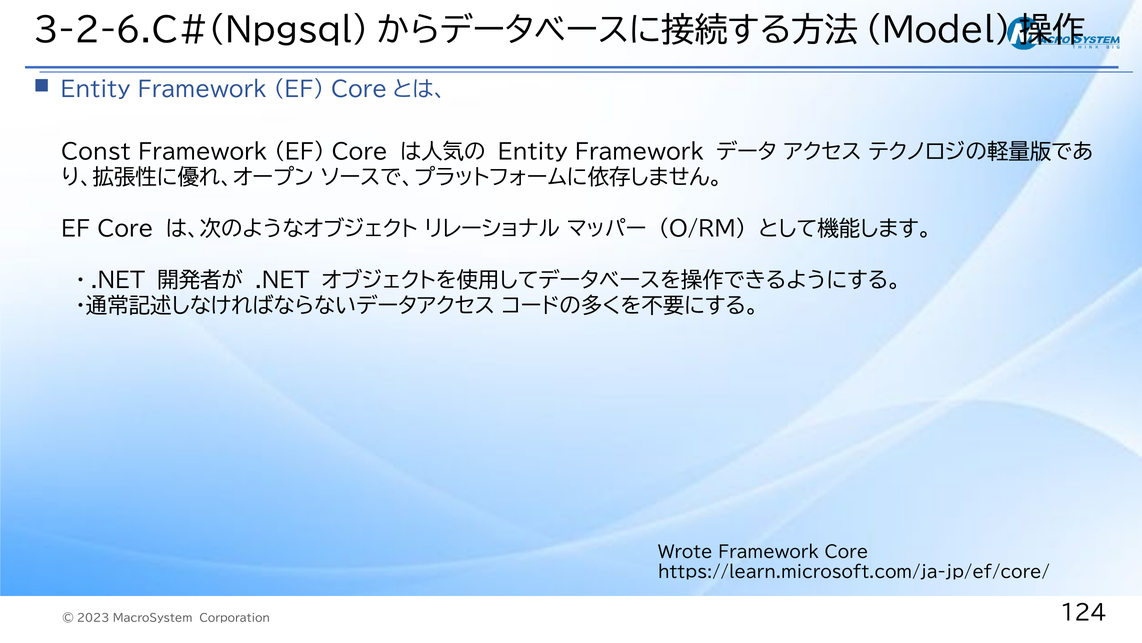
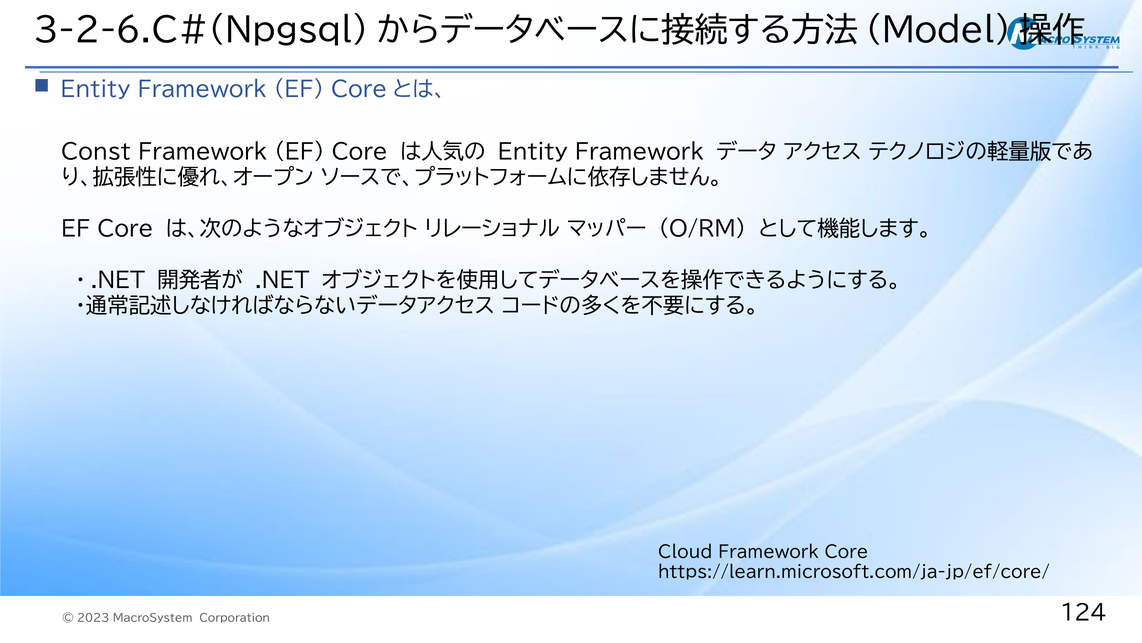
Wrote: Wrote -> Cloud
